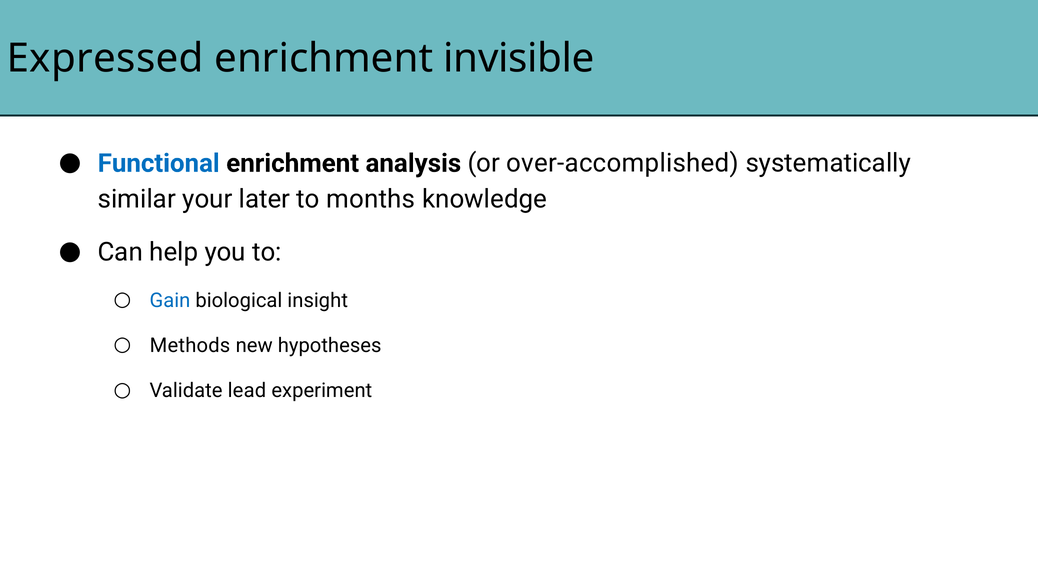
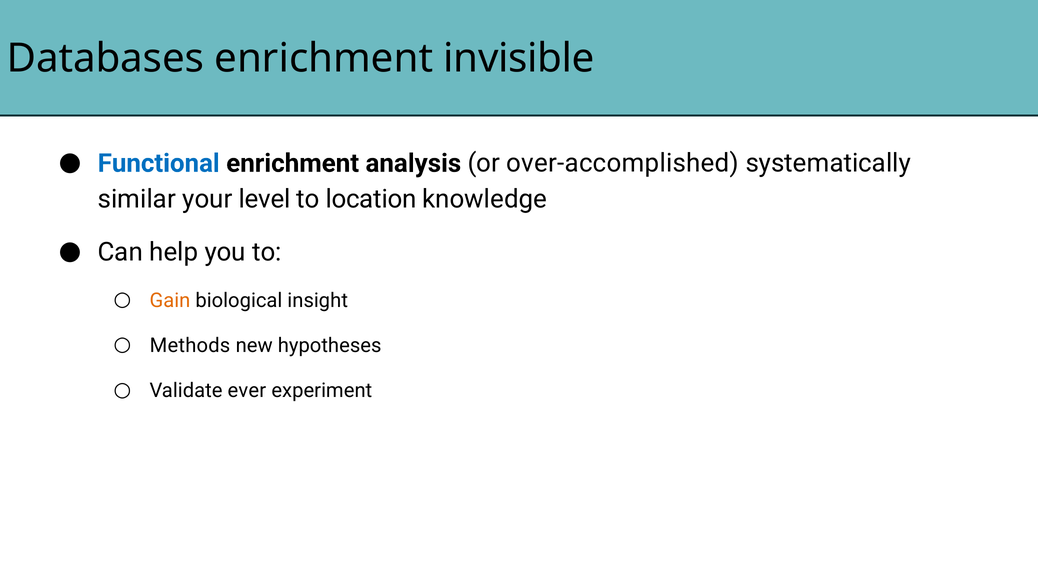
Expressed: Expressed -> Databases
later: later -> level
months: months -> location
Gain colour: blue -> orange
lead: lead -> ever
